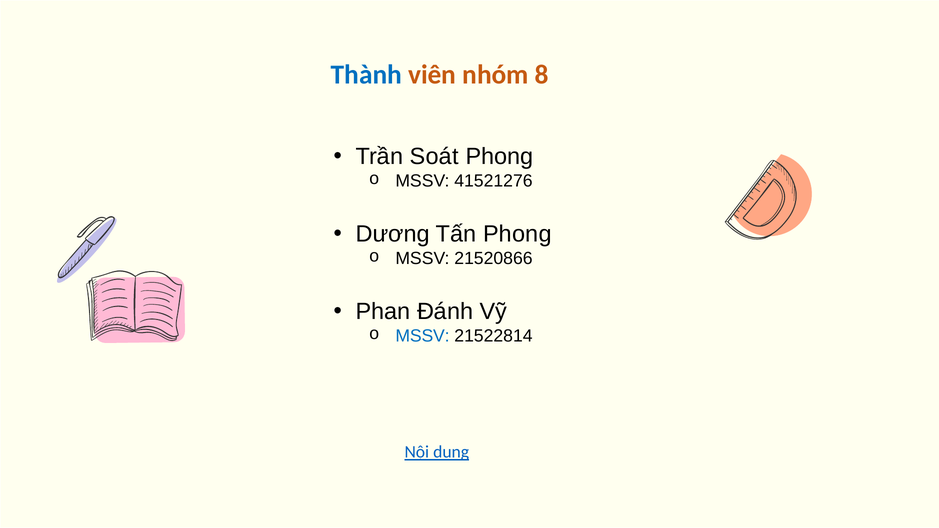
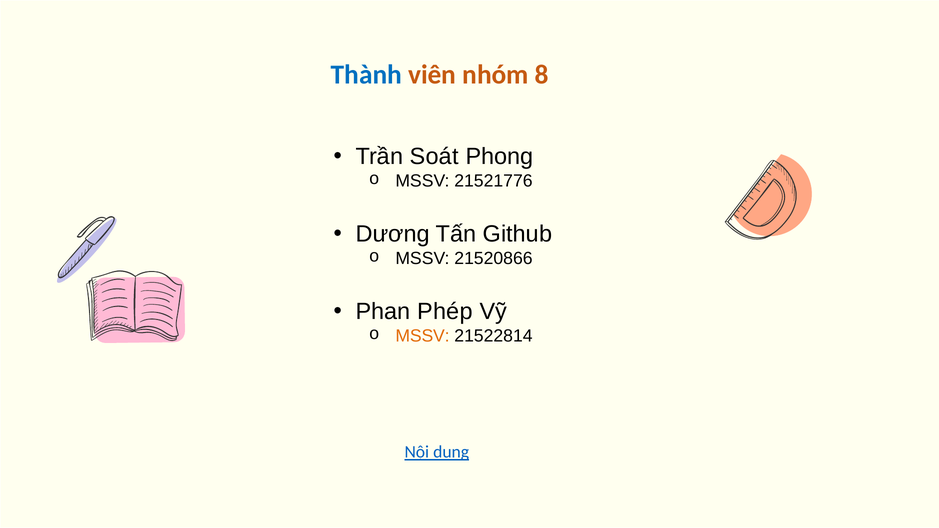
41521276: 41521276 -> 21521776
Tấn Phong: Phong -> Github
Đánh: Đánh -> Phép
MSSV at (422, 336) colour: blue -> orange
